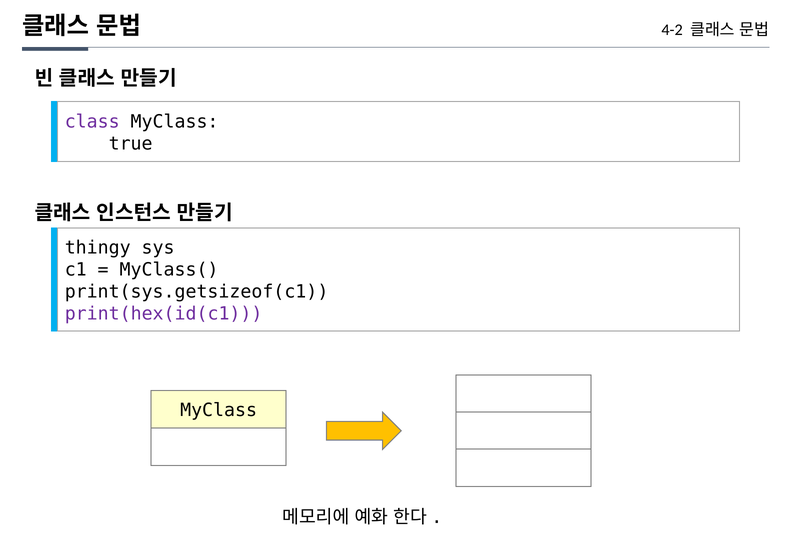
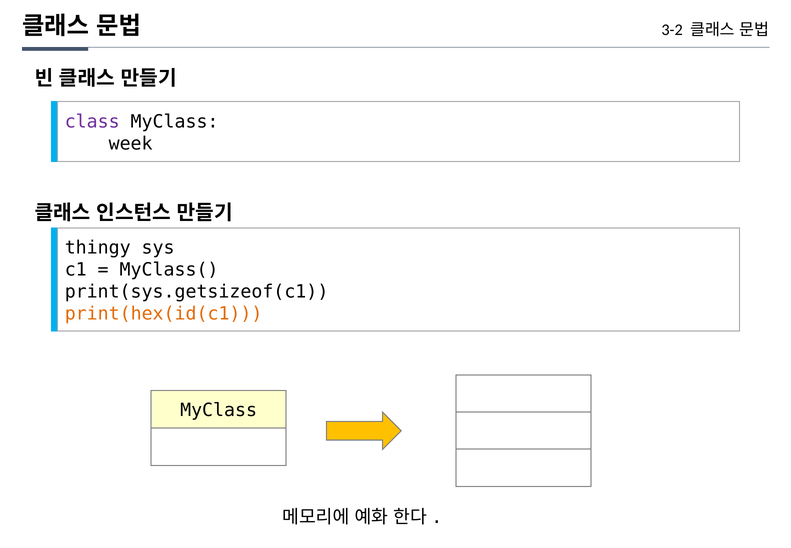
4-2: 4-2 -> 3-2
true: true -> week
print(hex(id(c1 colour: purple -> orange
